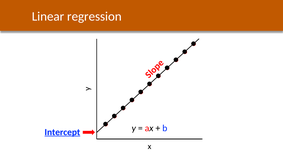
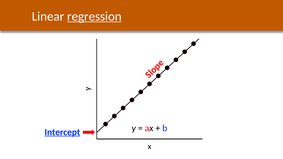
regression underline: none -> present
